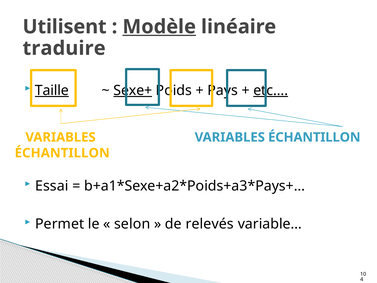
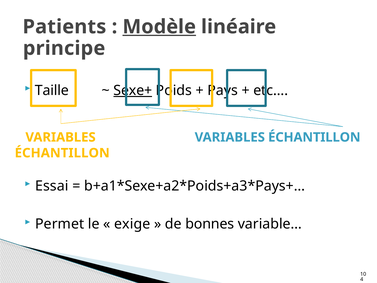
Utilisent: Utilisent -> Patients
traduire: traduire -> principe
Taille underline: present -> none
etc… underline: present -> none
selon: selon -> exige
relevés: relevés -> bonnes
